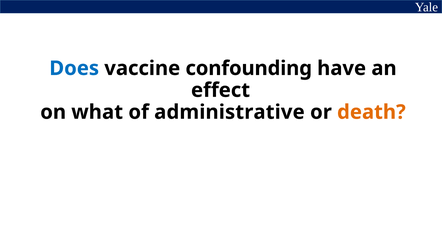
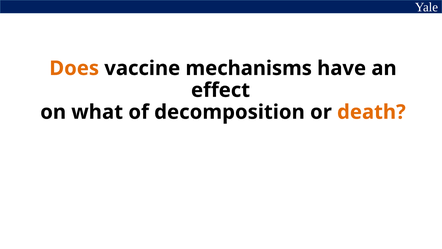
Does colour: blue -> orange
confounding: confounding -> mechanisms
administrative: administrative -> decomposition
